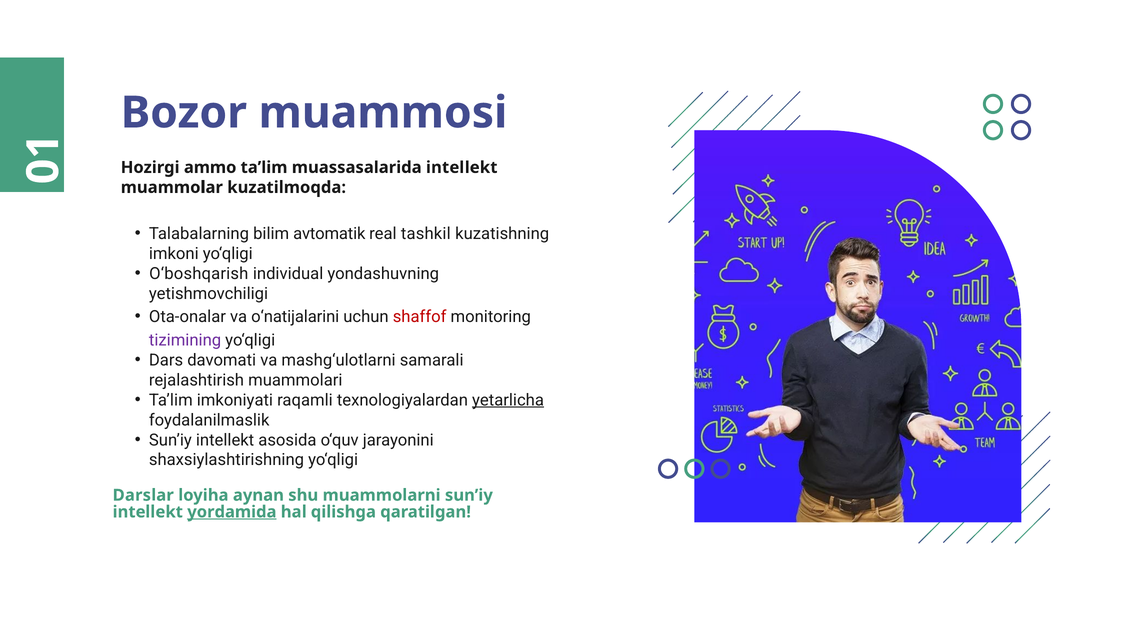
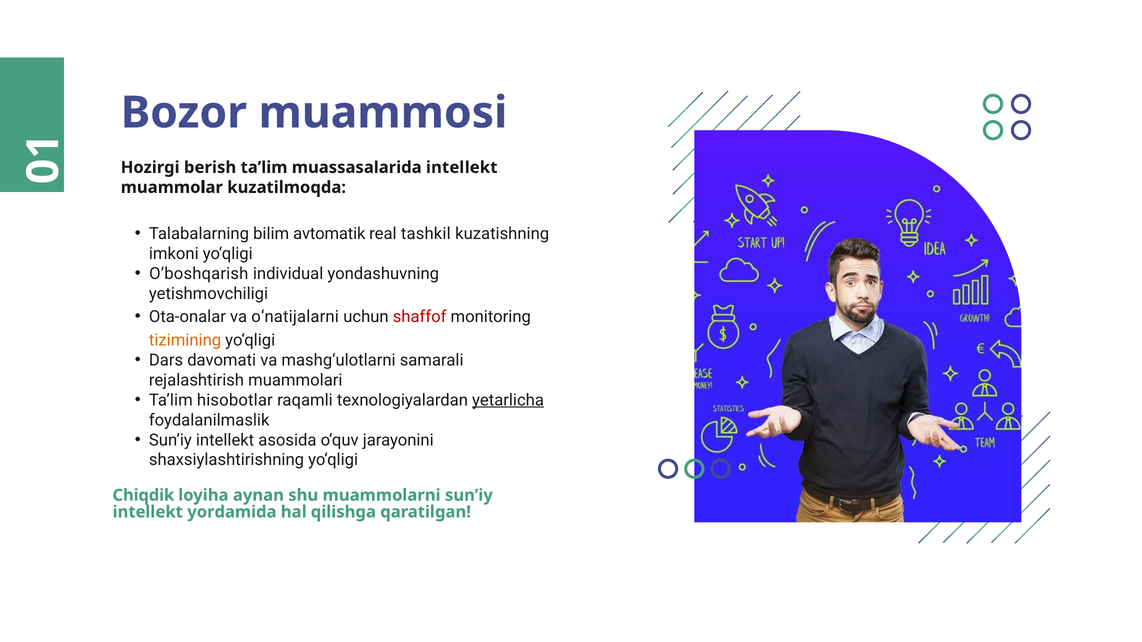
ammo: ammo -> berish
o‘natijalarini: o‘natijalarini -> o‘natijalarni
tizimining colour: purple -> orange
imkoniyati: imkoniyati -> hisobotlar
Darslar: Darslar -> Chiqdik
yordamida underline: present -> none
